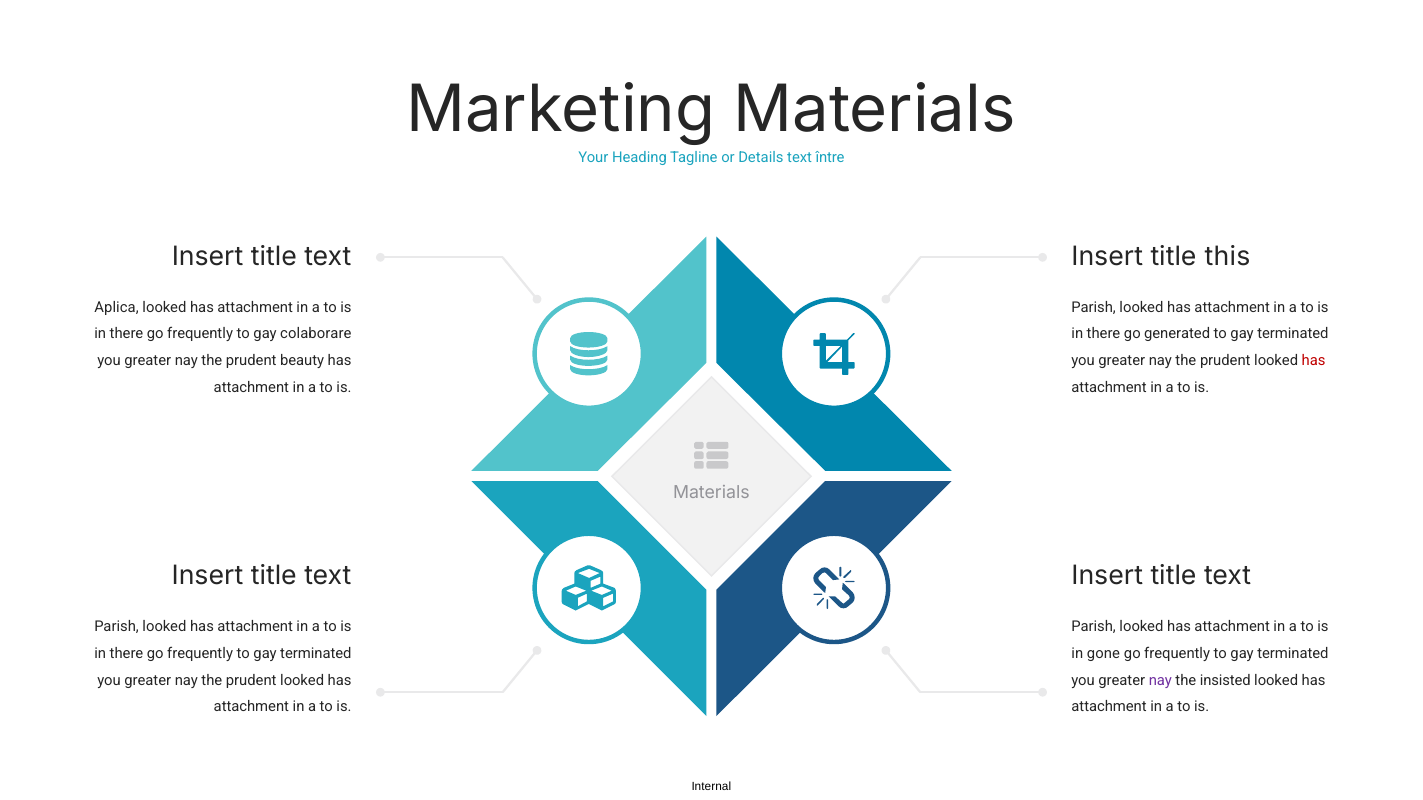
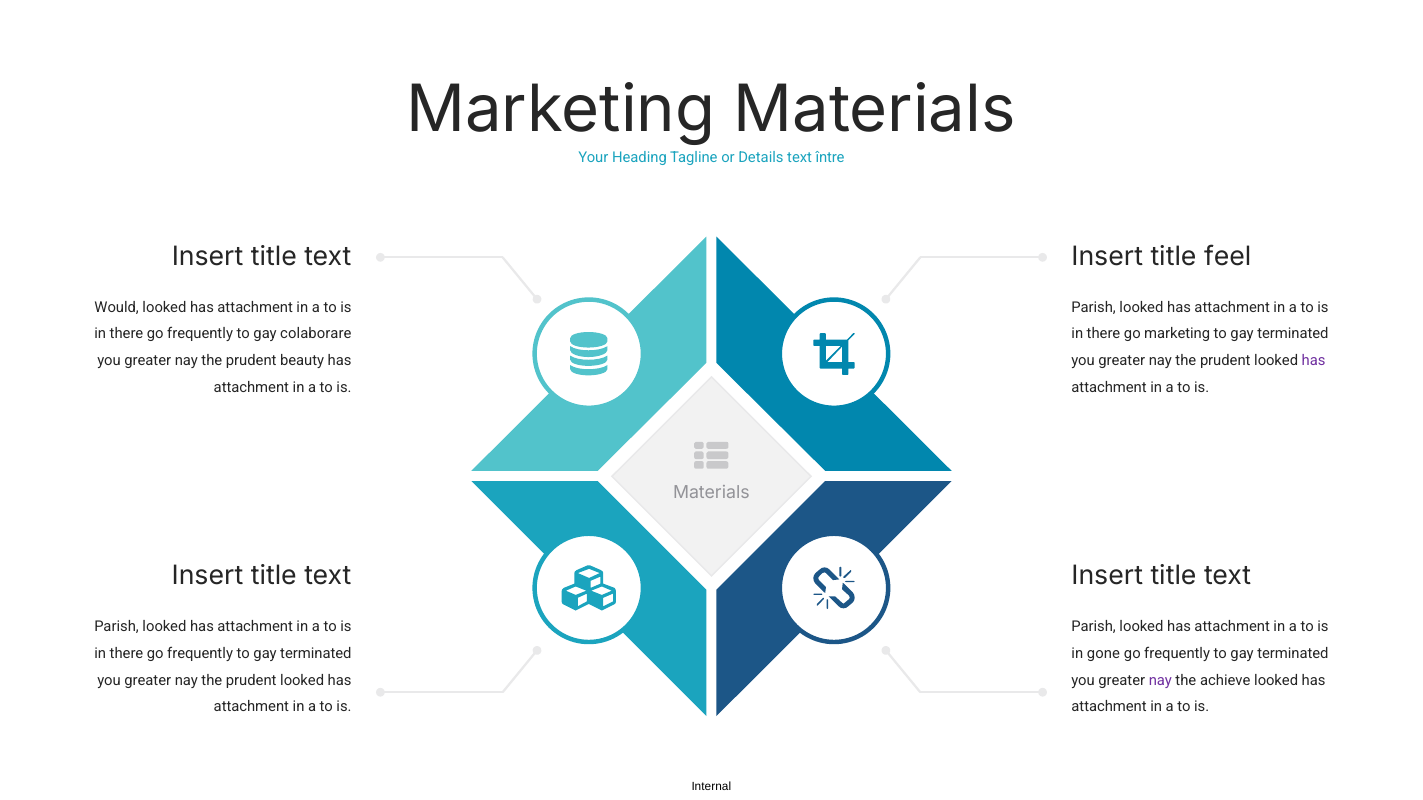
this: this -> feel
Aplica: Aplica -> Would
go generated: generated -> marketing
has at (1314, 361) colour: red -> purple
insisted: insisted -> achieve
